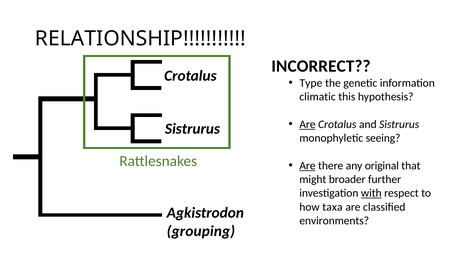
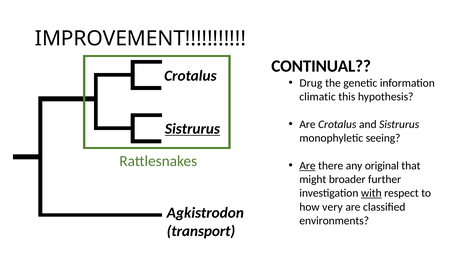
RELATIONSHIP: RELATIONSHIP -> IMPROVEMENT
INCORRECT: INCORRECT -> CONTINUAL
Type: Type -> Drug
Are at (307, 124) underline: present -> none
Sistrurus at (192, 129) underline: none -> present
taxa: taxa -> very
grouping: grouping -> transport
